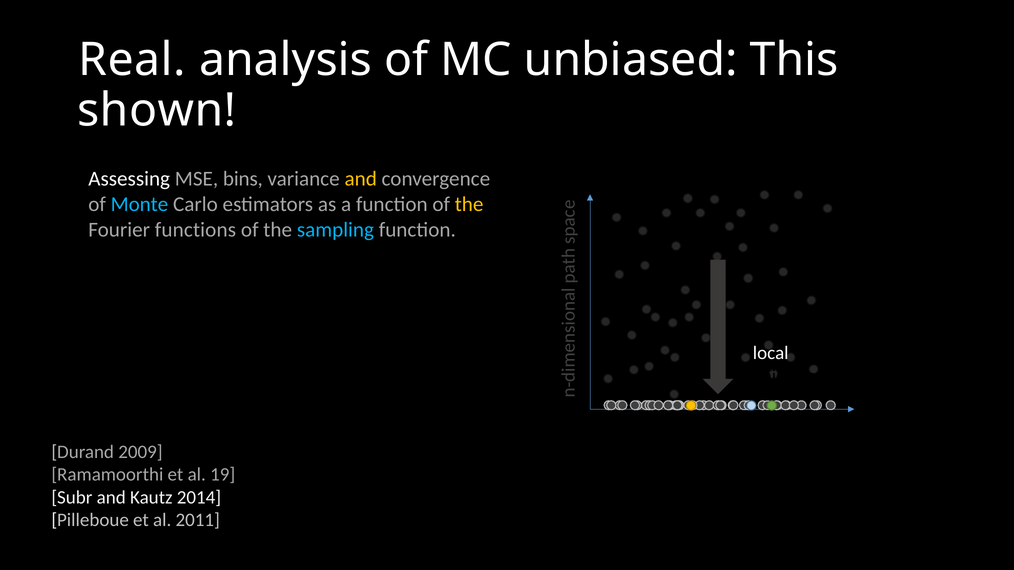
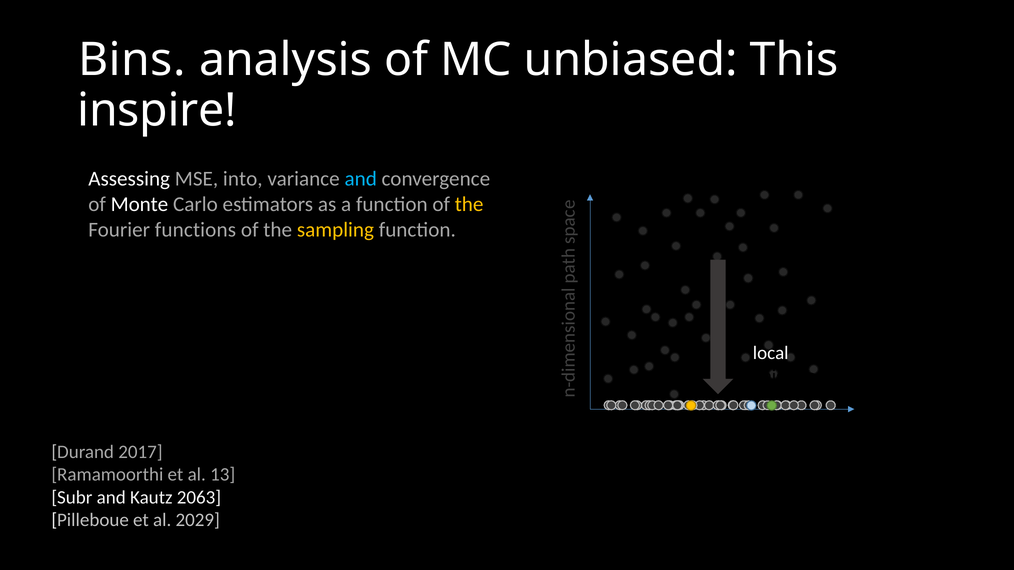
Real: Real -> Bins
shown: shown -> inspire
bins: bins -> into
and at (361, 179) colour: yellow -> light blue
Monte colour: light blue -> white
sampling colour: light blue -> yellow
2009: 2009 -> 2017
19: 19 -> 13
2014: 2014 -> 2063
2011: 2011 -> 2029
